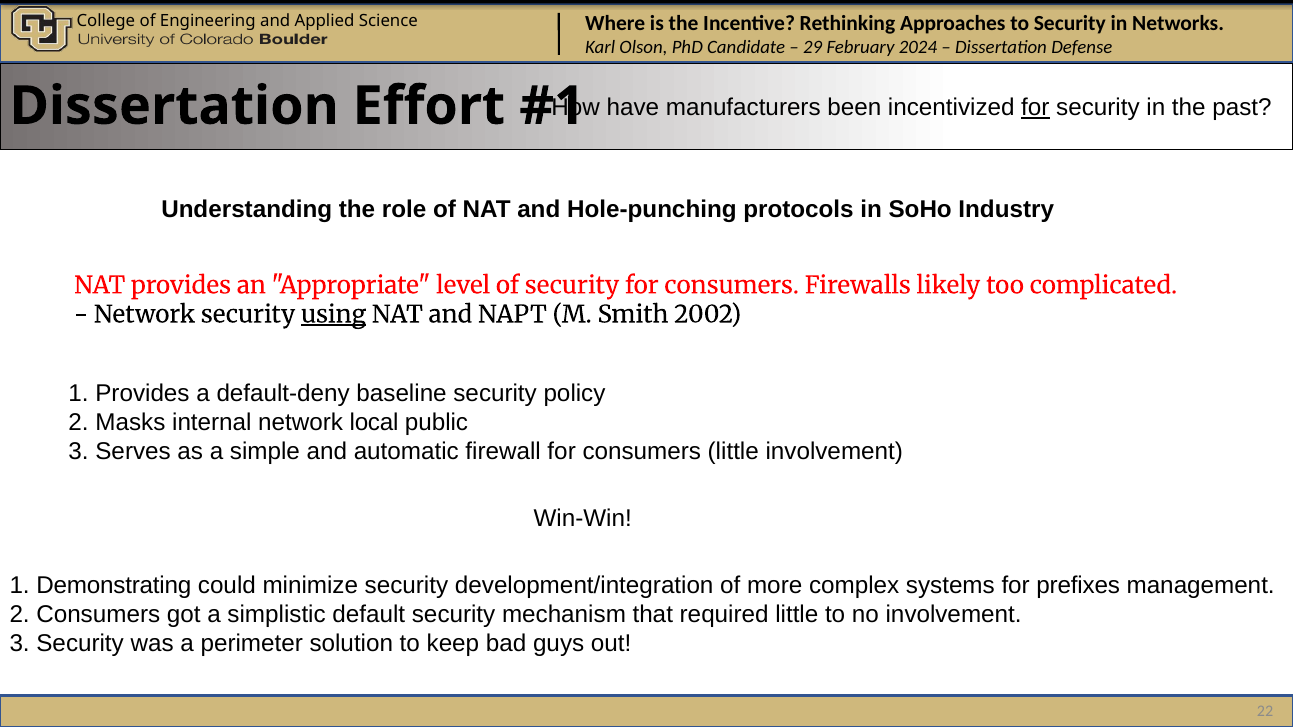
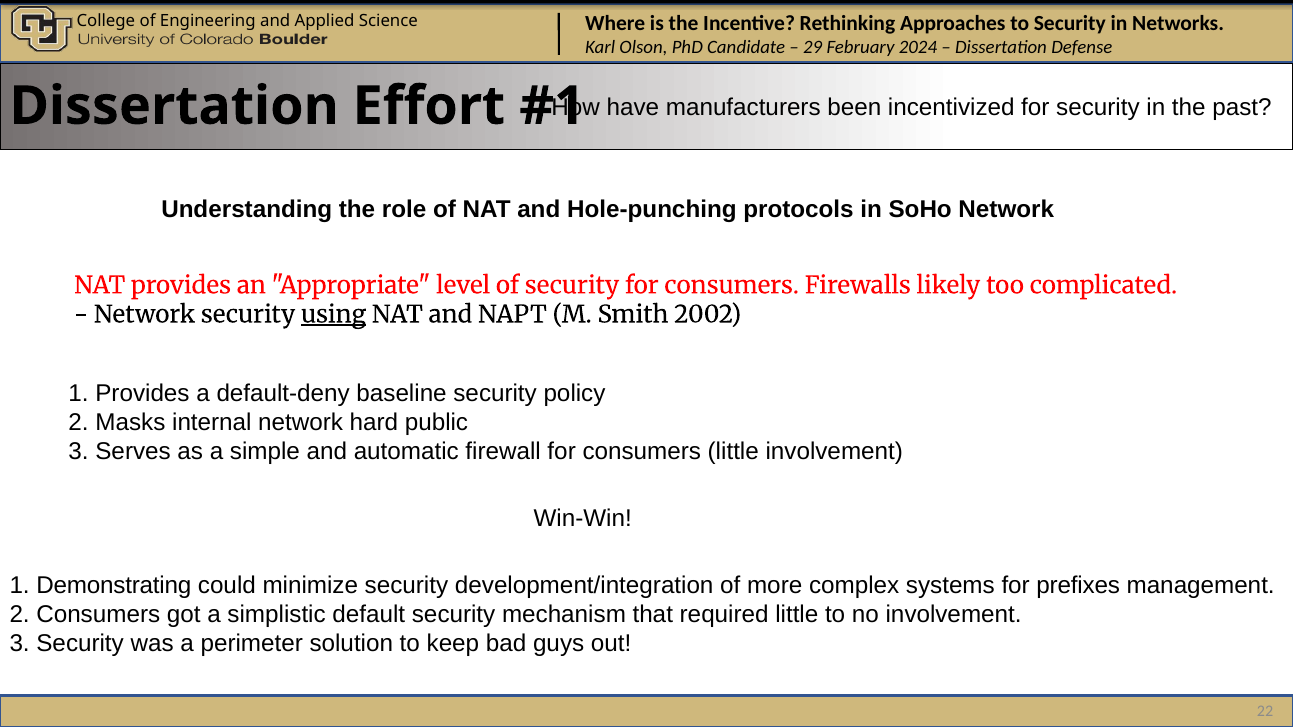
for at (1035, 108) underline: present -> none
SoHo Industry: Industry -> Network
local: local -> hard
